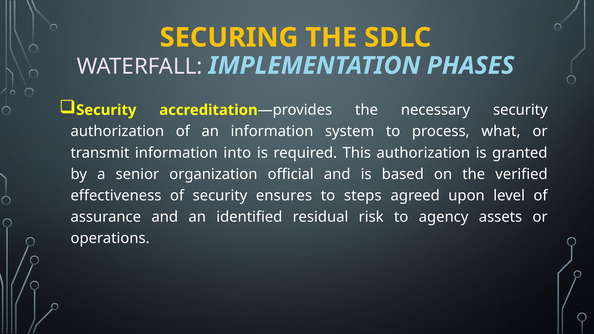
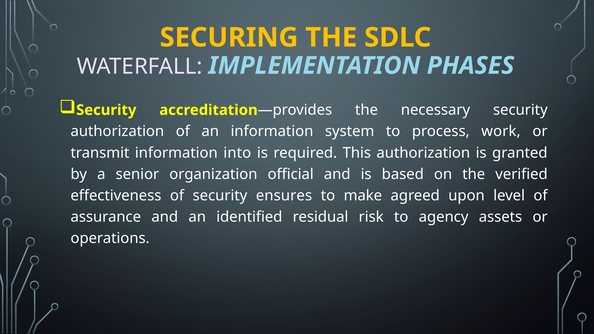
what: what -> work
steps: steps -> make
